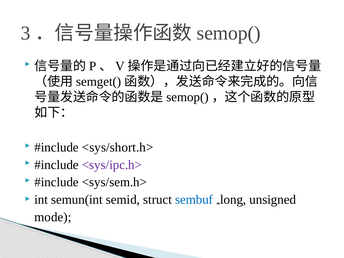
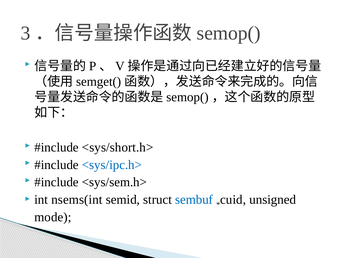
<sys/ipc.h> colour: purple -> blue
semun(int: semun(int -> nsems(int
long: long -> cuid
